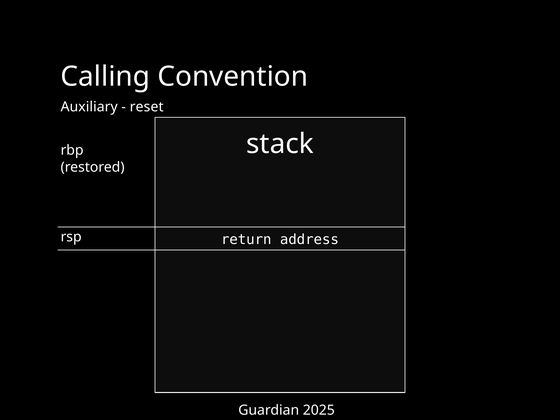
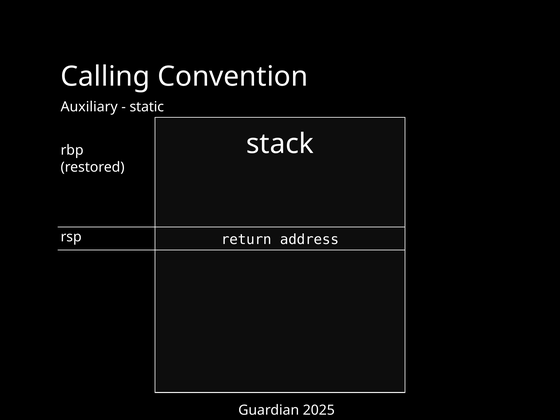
reset: reset -> static
